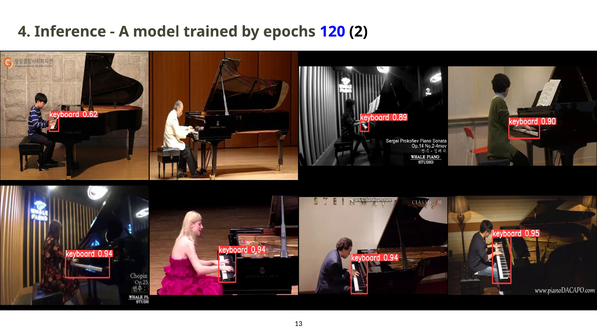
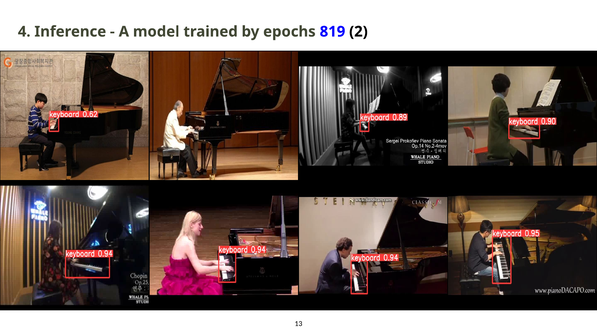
120: 120 -> 819
